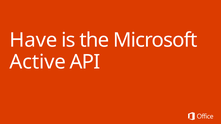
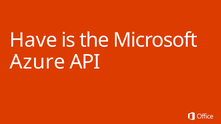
Active: Active -> Azure
